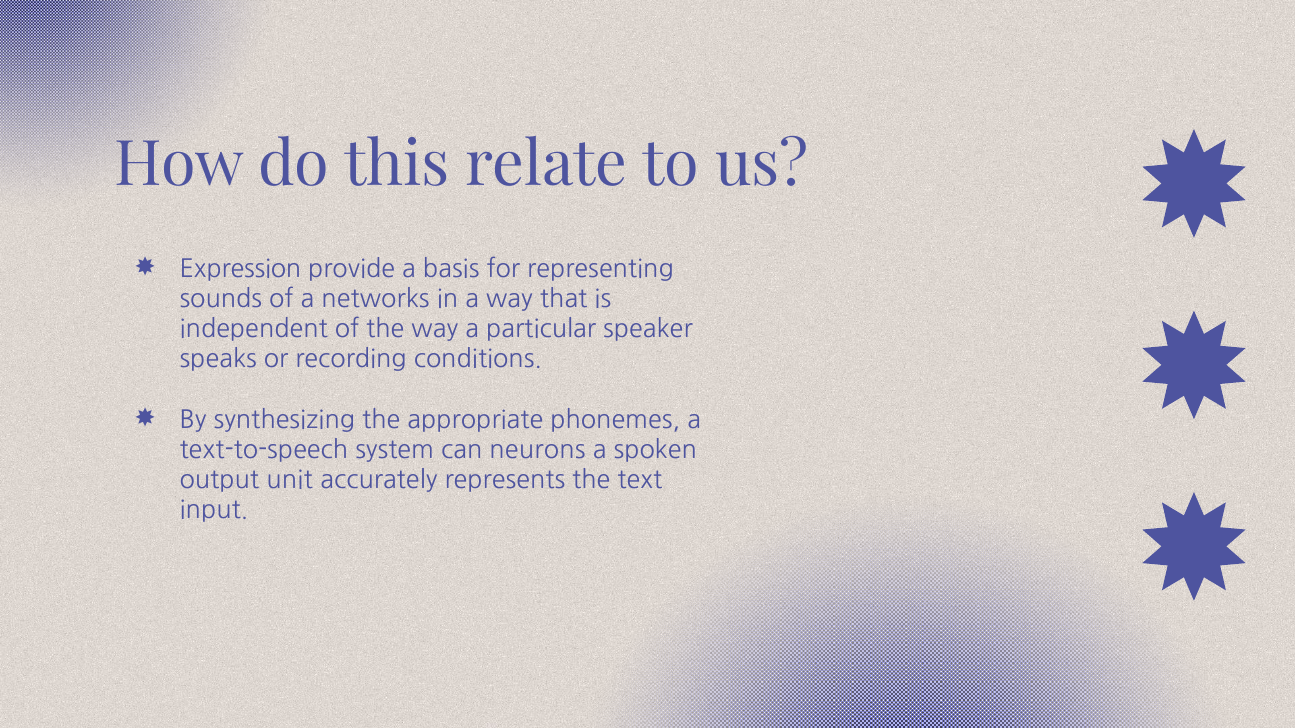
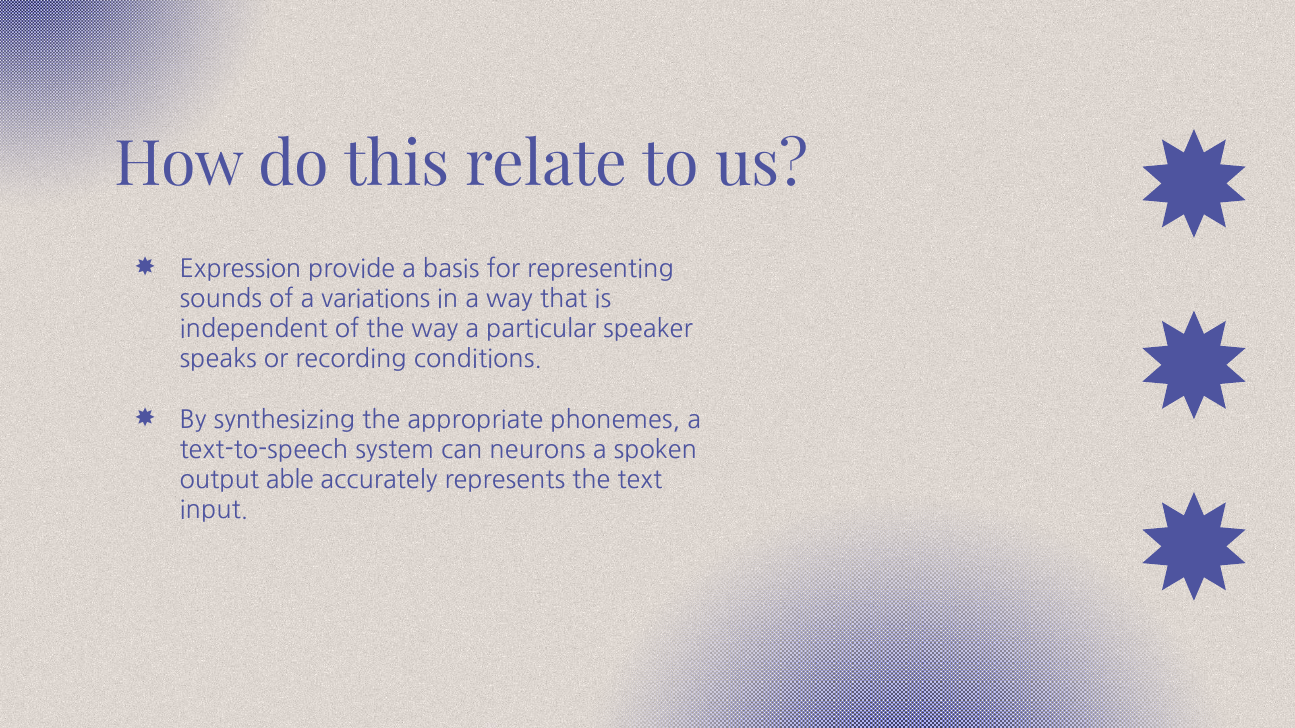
networks: networks -> variations
unit: unit -> able
